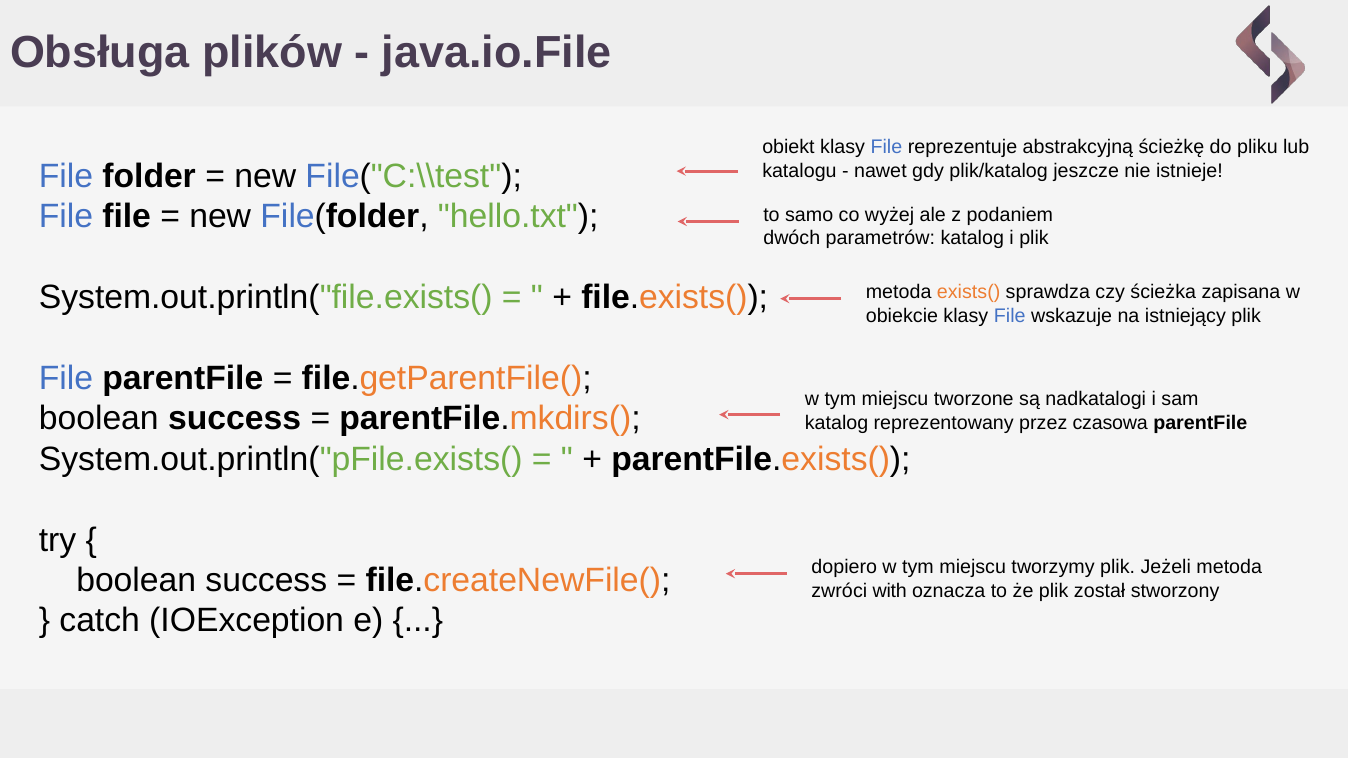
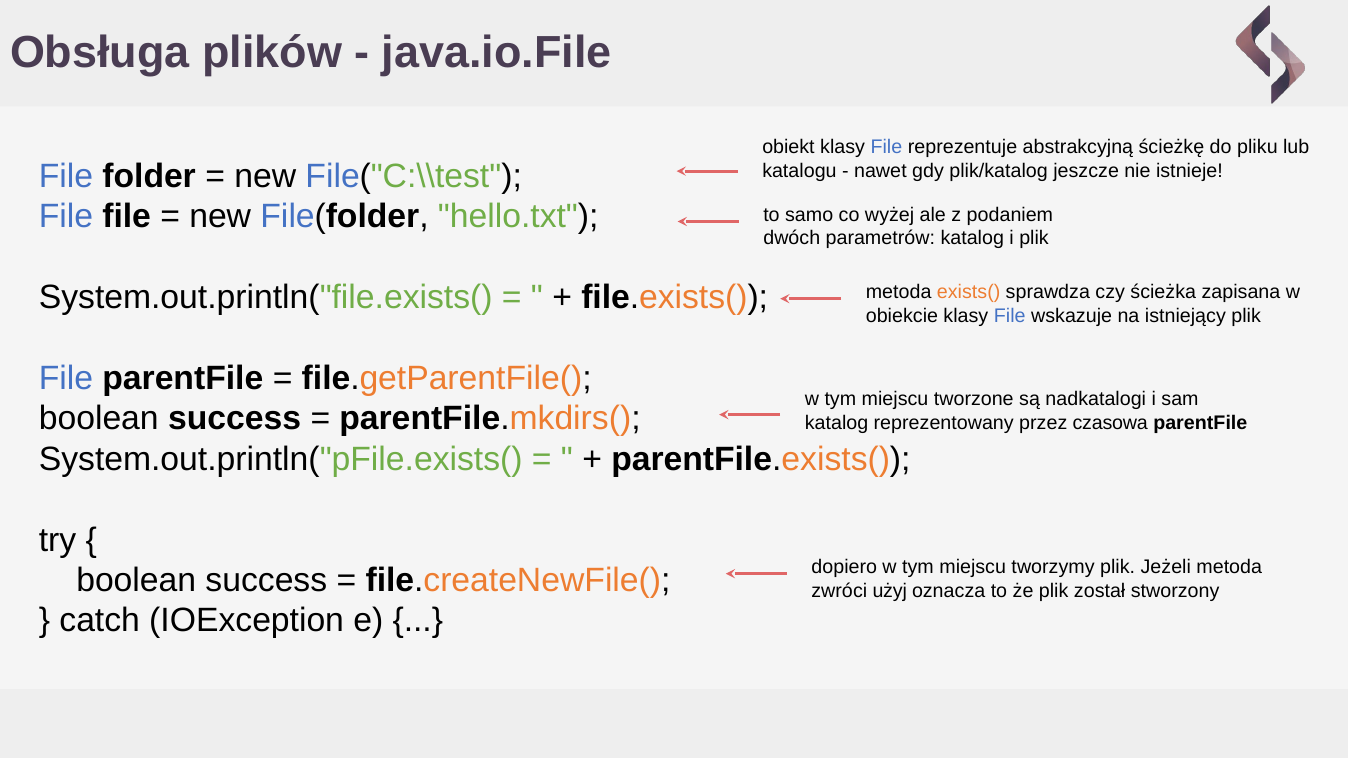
with: with -> użyj
